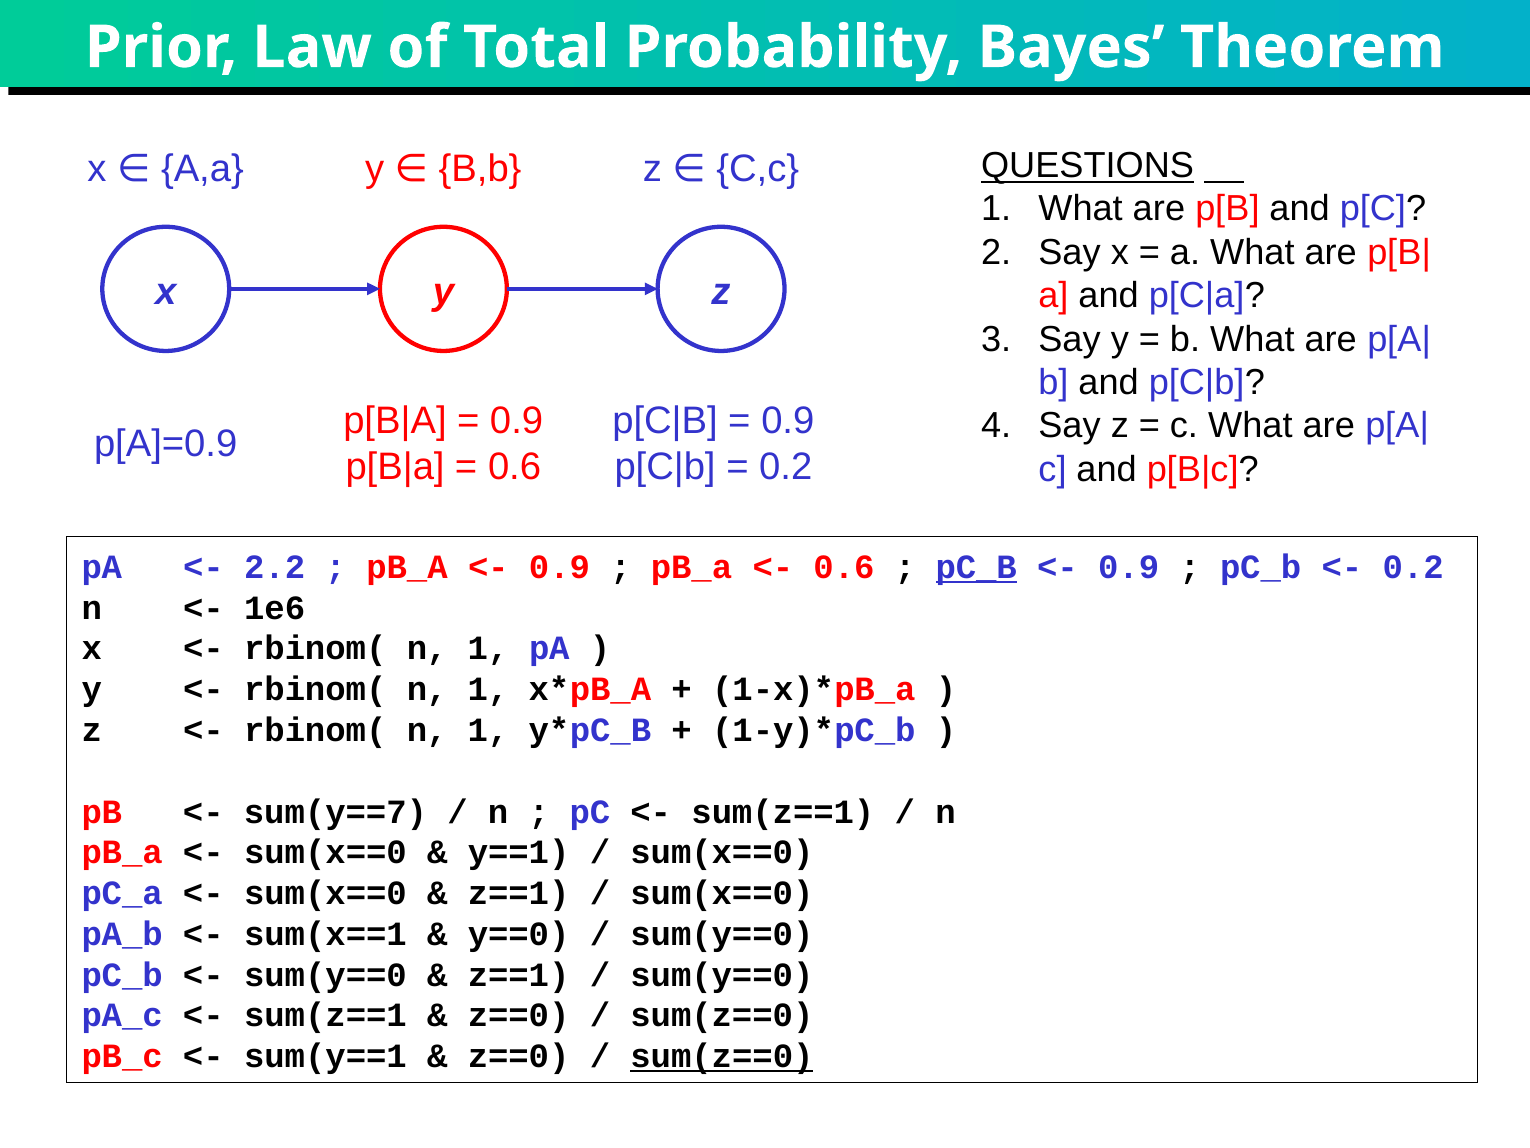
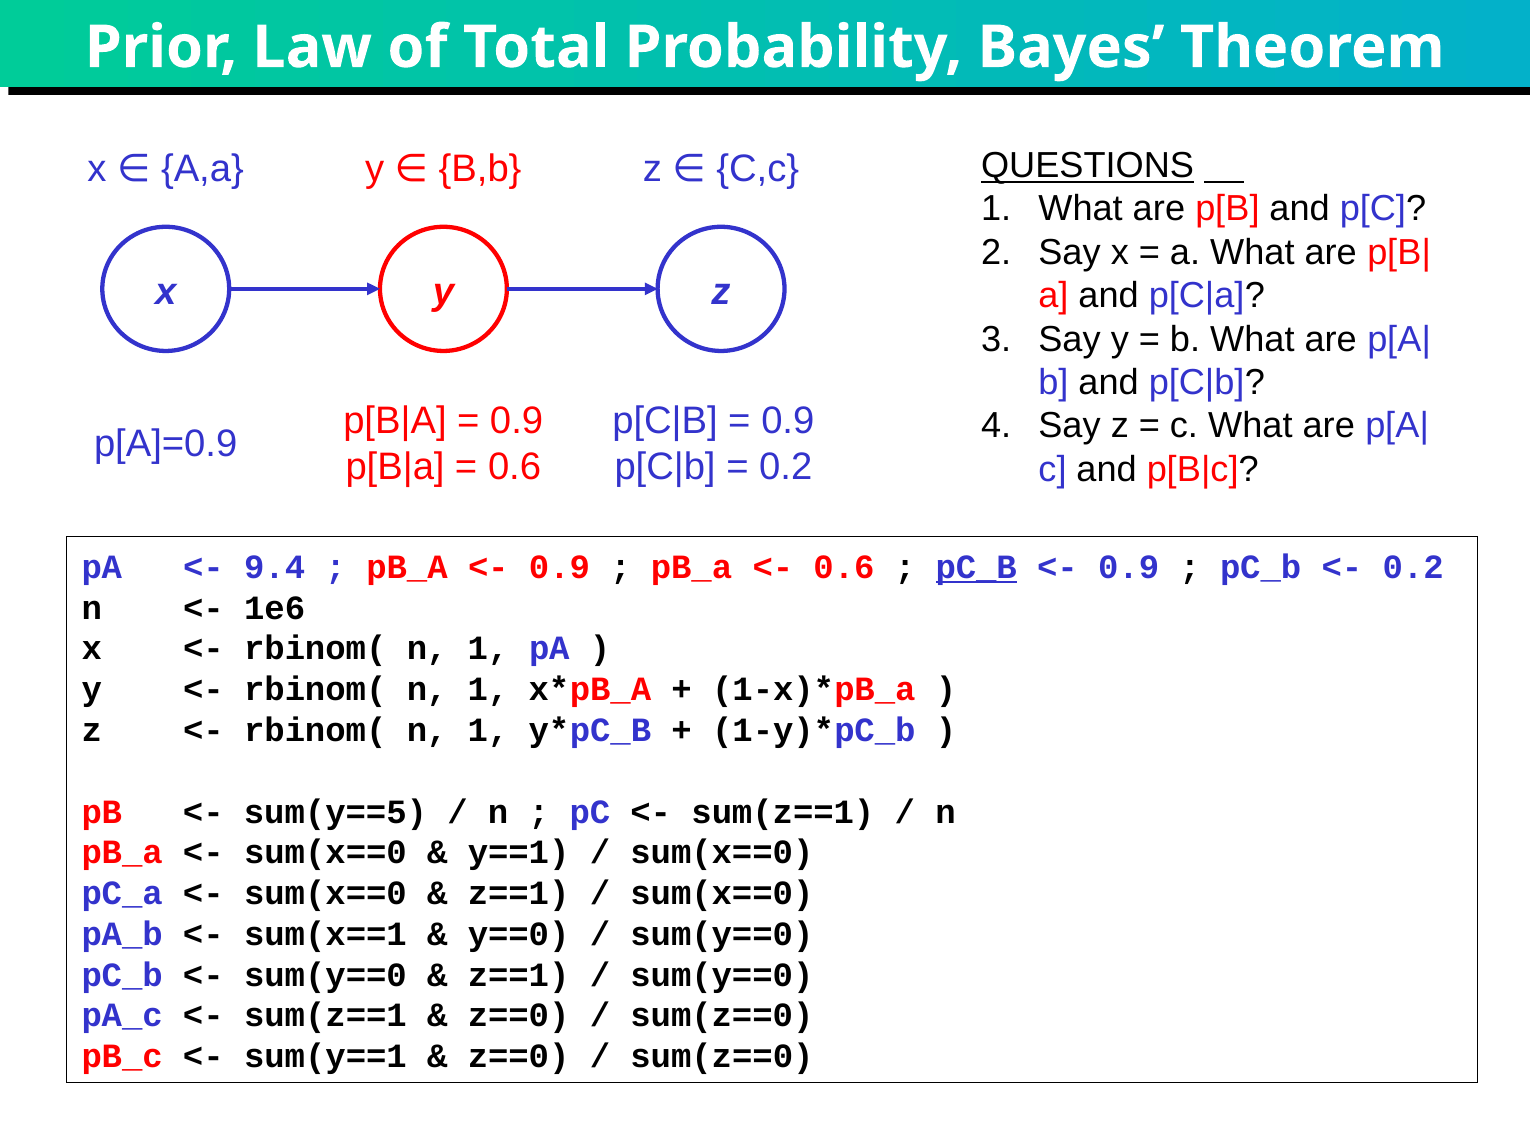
2.2: 2.2 -> 9.4
sum(y==7: sum(y==7 -> sum(y==5
sum(z==0 at (722, 1056) underline: present -> none
